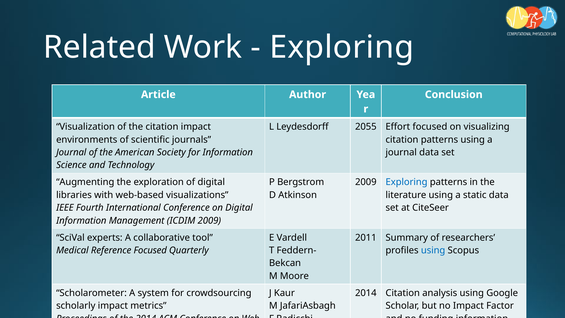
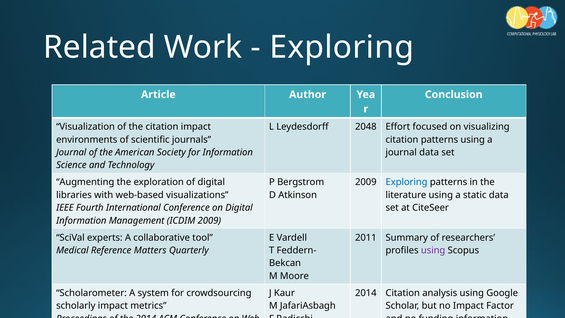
2055: 2055 -> 2048
Reference Focused: Focused -> Matters
using at (433, 250) colour: blue -> purple
